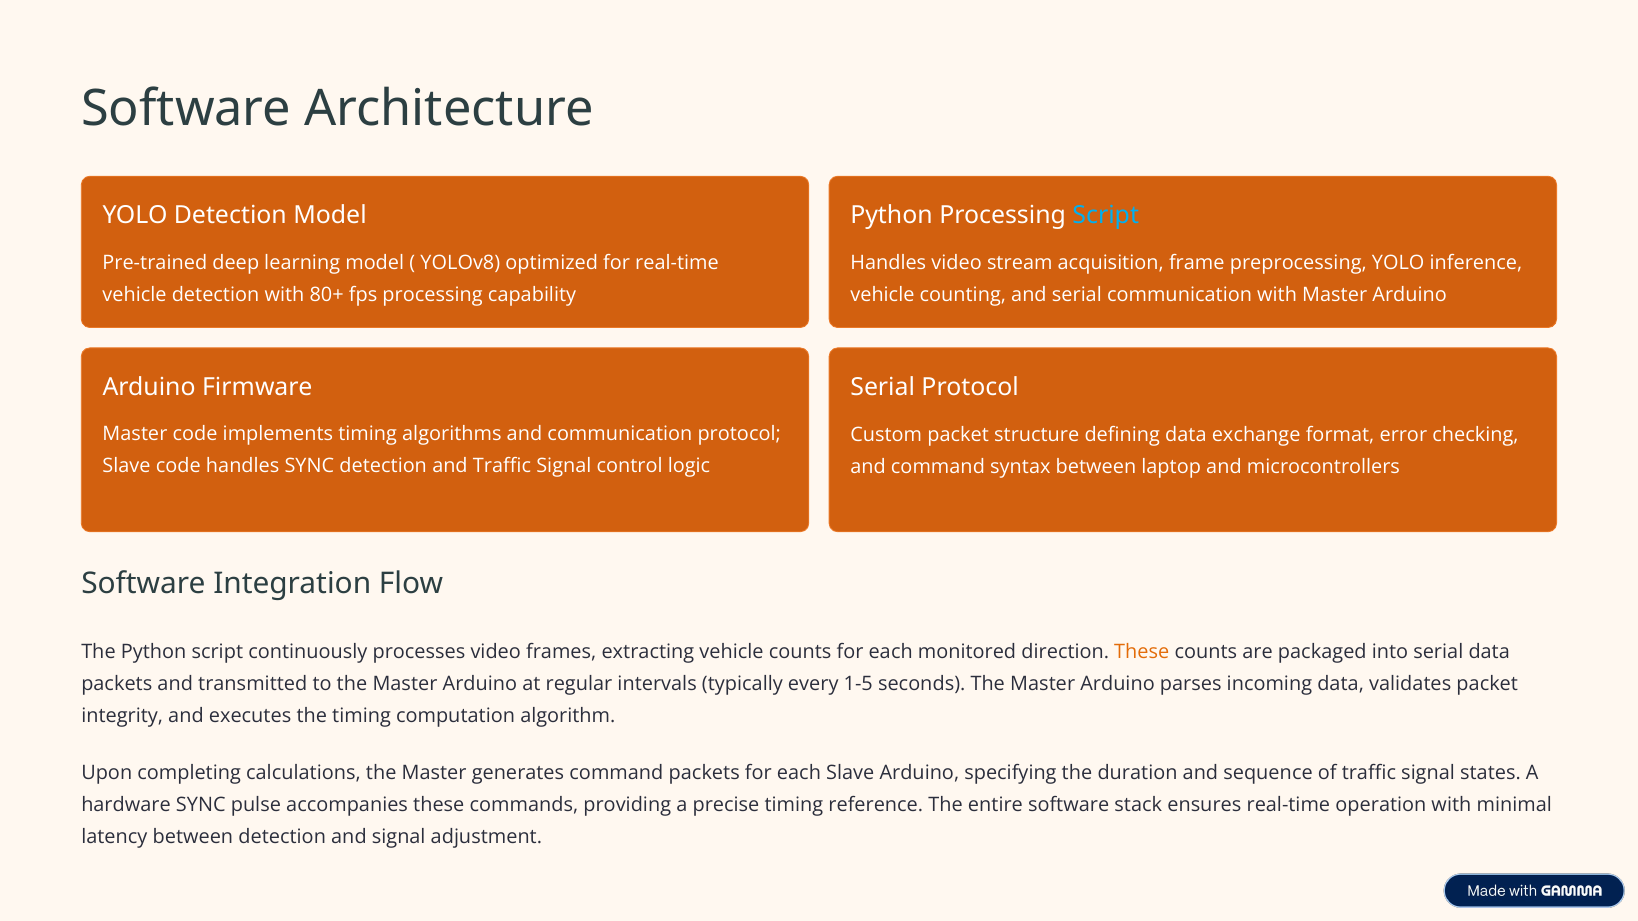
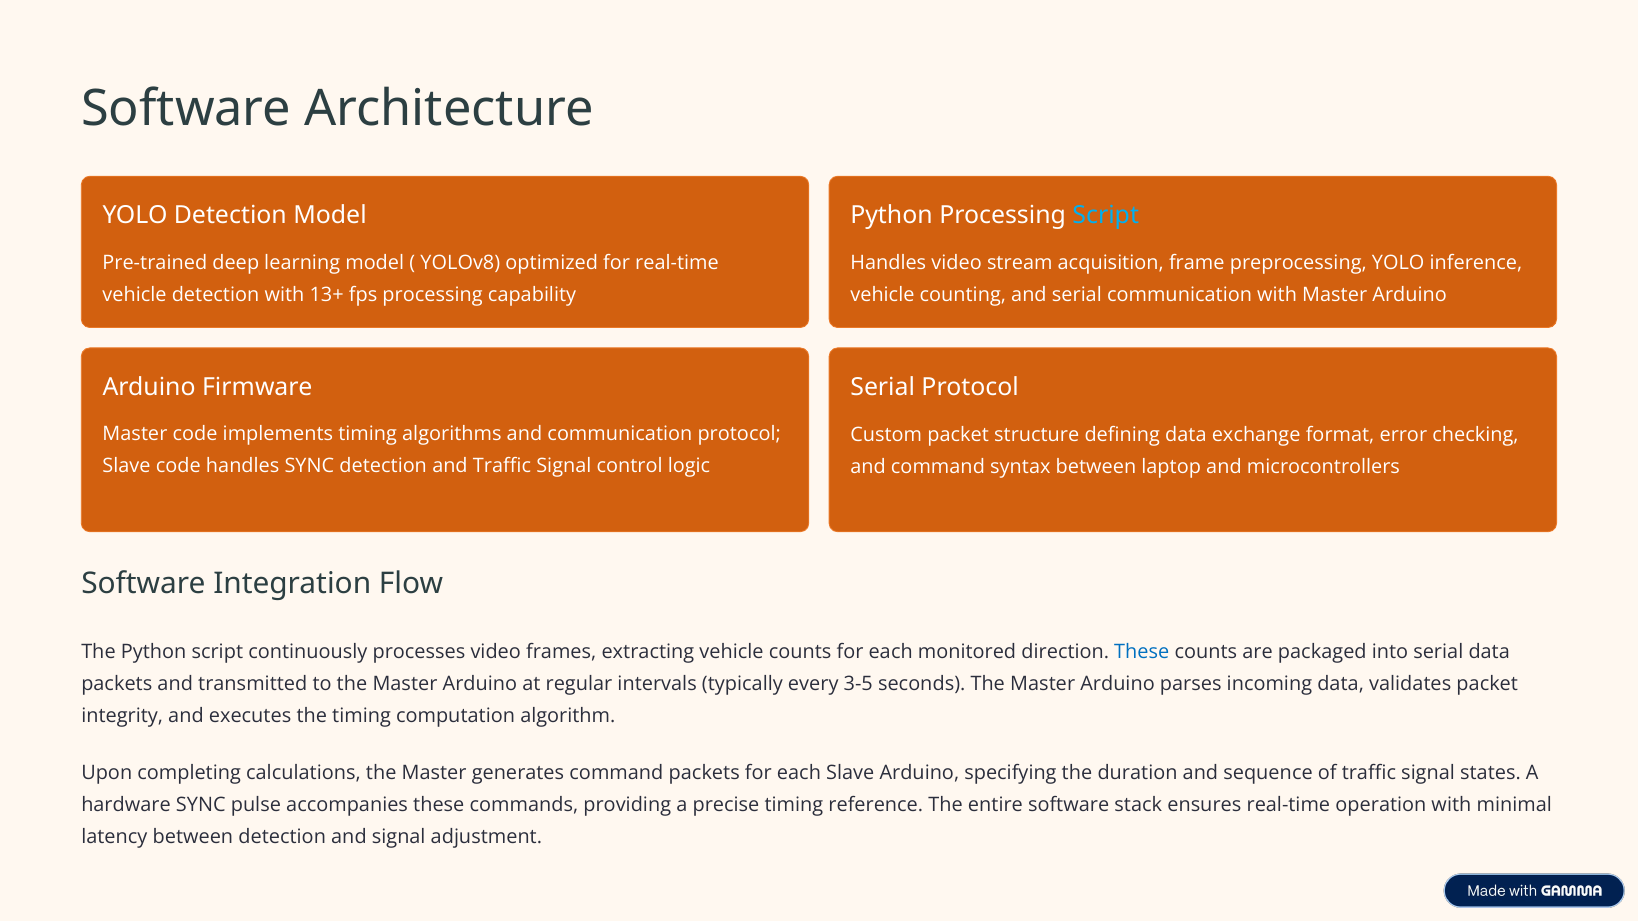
80+: 80+ -> 13+
These at (1142, 653) colour: orange -> blue
1-5: 1-5 -> 3-5
